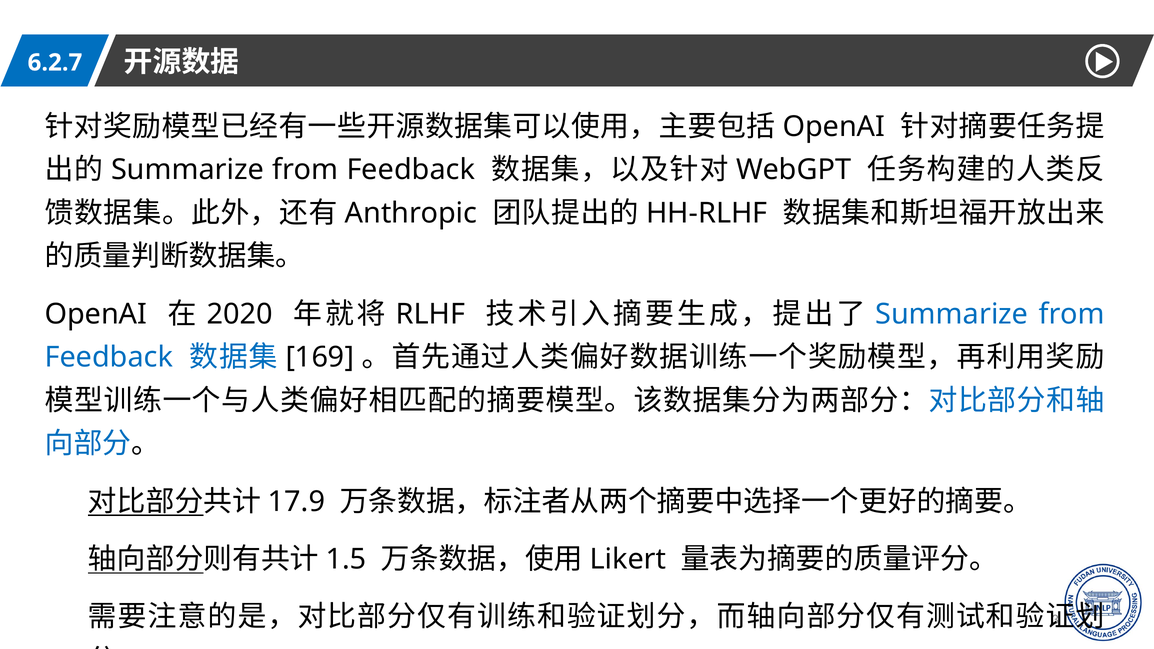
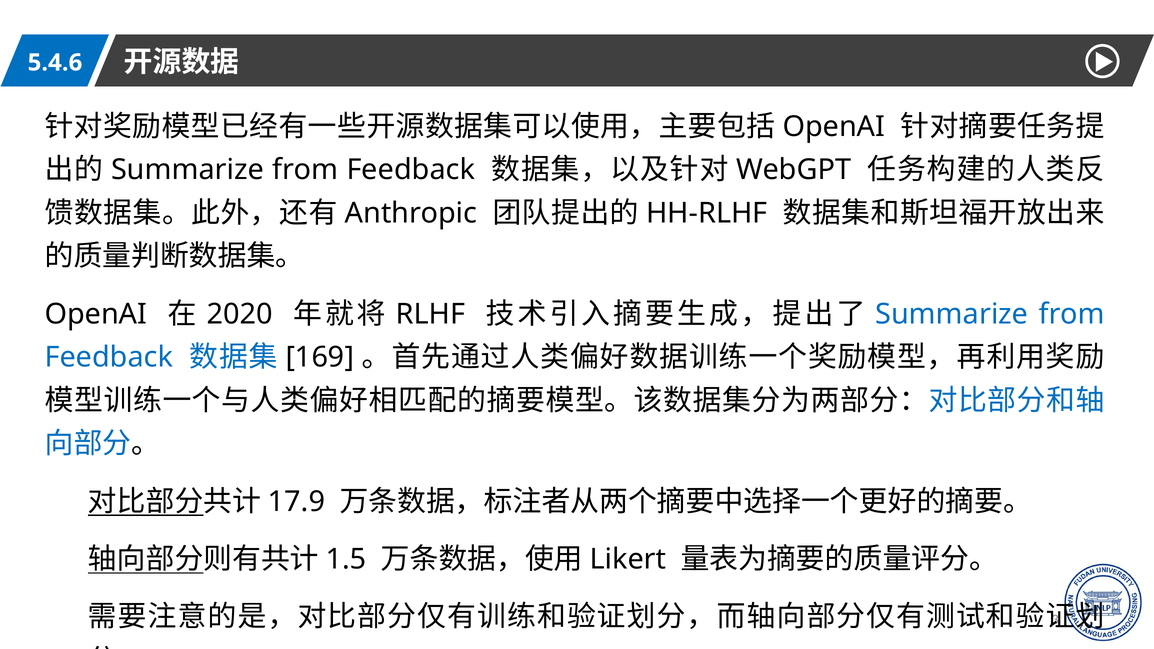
6.2.7: 6.2.7 -> 5.4.6
